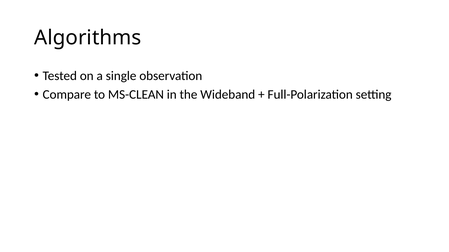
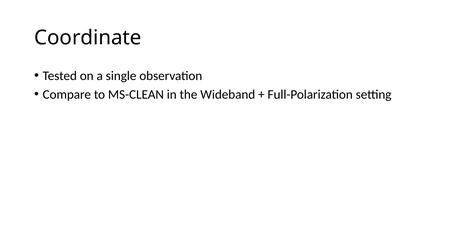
Algorithms: Algorithms -> Coordinate
